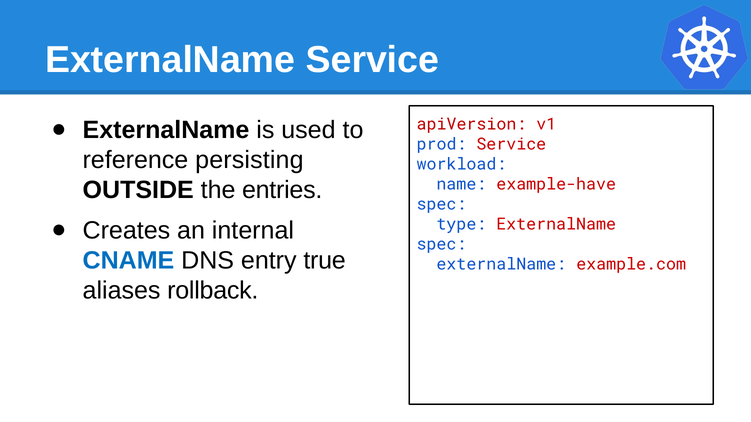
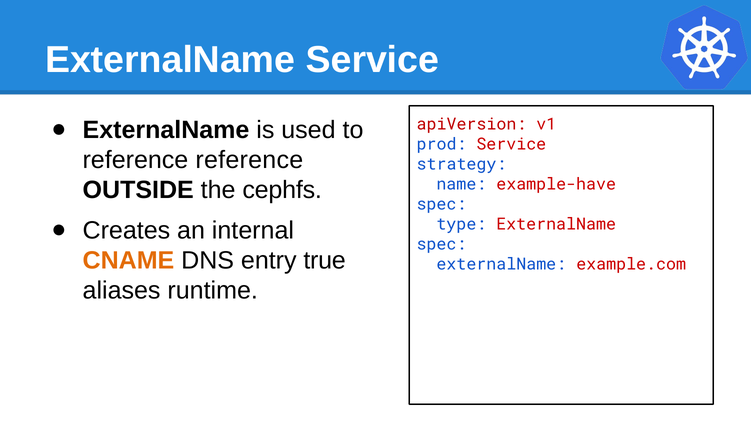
reference persisting: persisting -> reference
workload: workload -> strategy
entries: entries -> cephfs
CNAME colour: blue -> orange
rollback: rollback -> runtime
